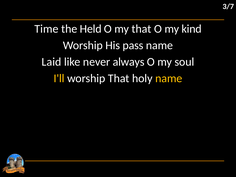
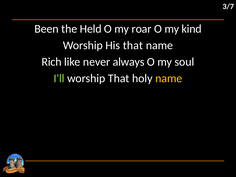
Time: Time -> Been
my that: that -> roar
His pass: pass -> that
Laid: Laid -> Rich
I'll colour: yellow -> light green
